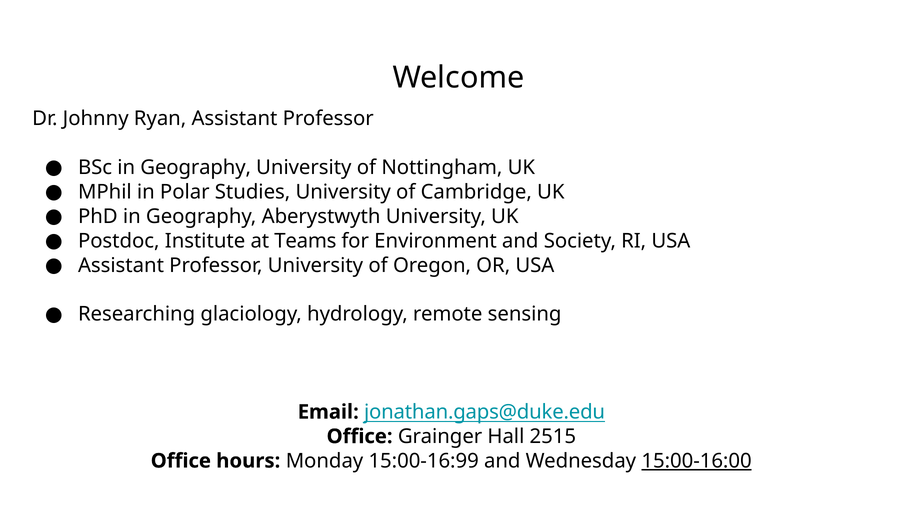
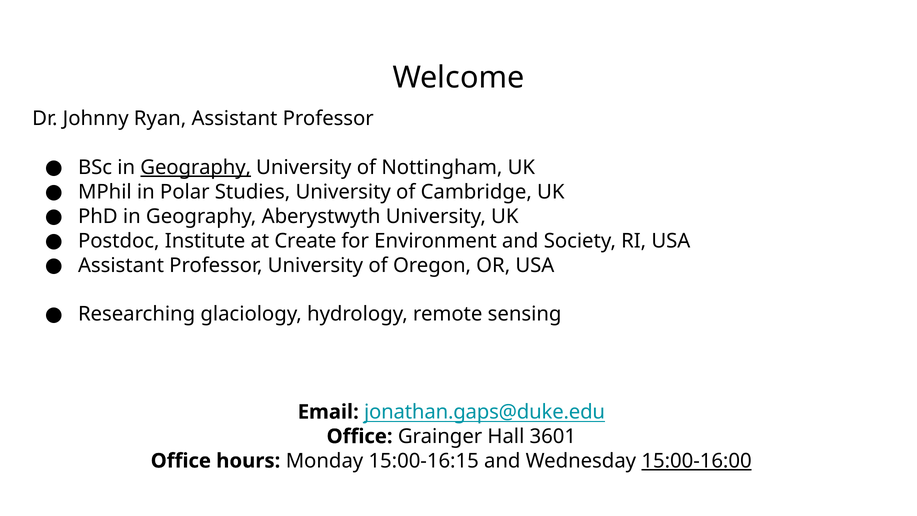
Geography at (196, 167) underline: none -> present
Teams: Teams -> Create
2515: 2515 -> 3601
15:00-16:99: 15:00-16:99 -> 15:00-16:15
